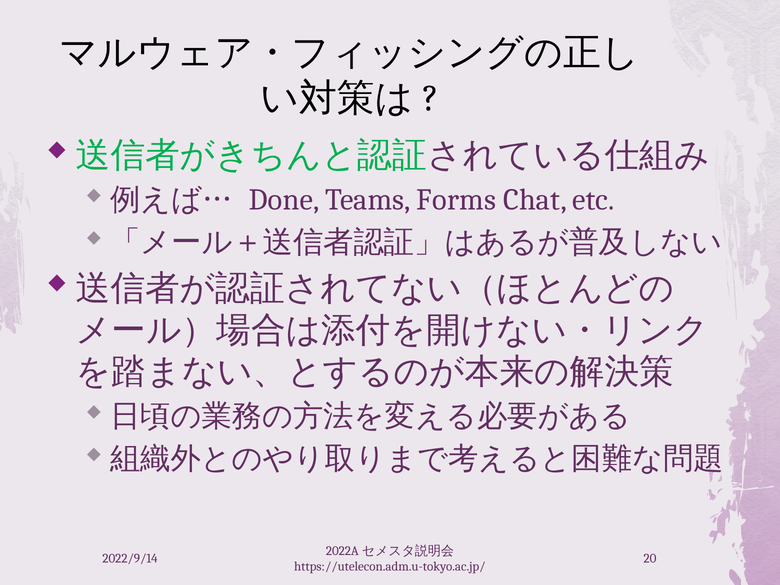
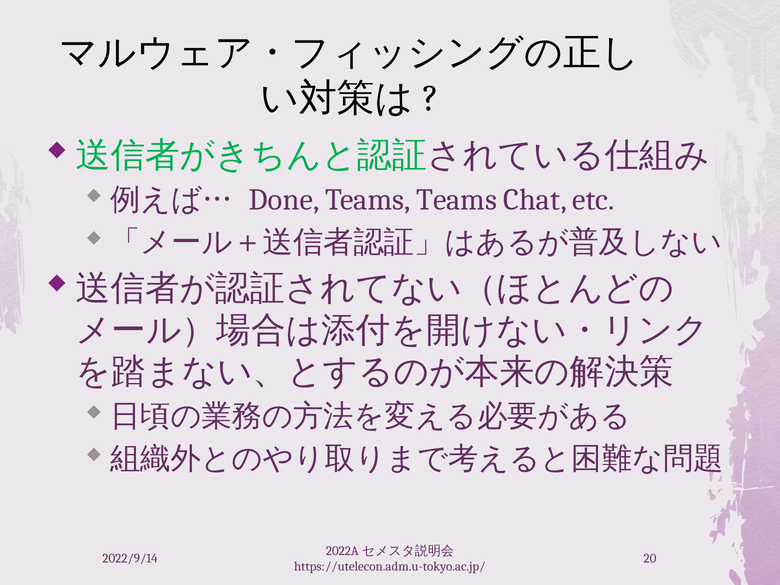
Teams Forms: Forms -> Teams
